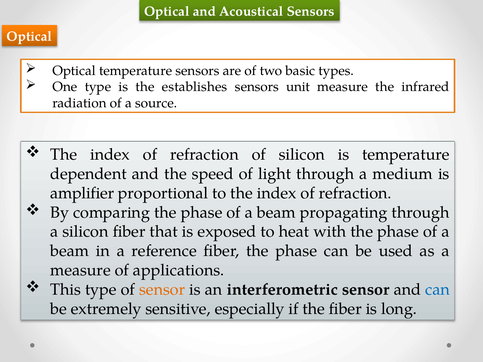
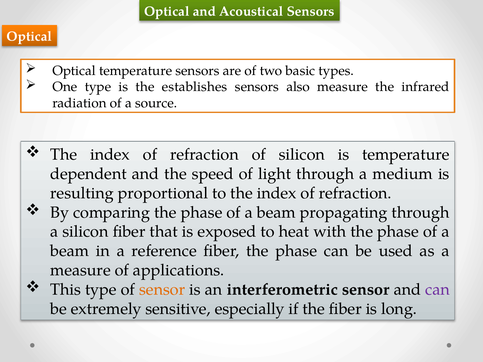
unit: unit -> also
amplifier: amplifier -> resulting
can at (438, 290) colour: blue -> purple
